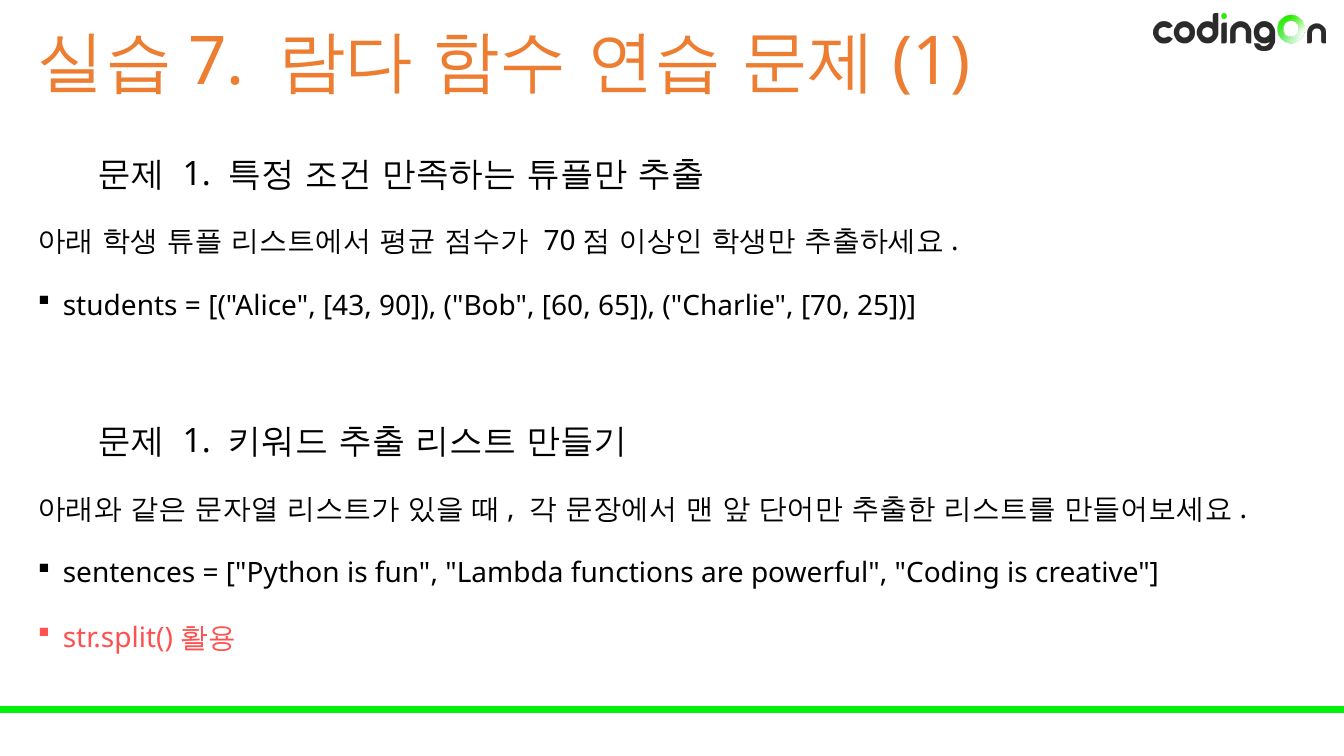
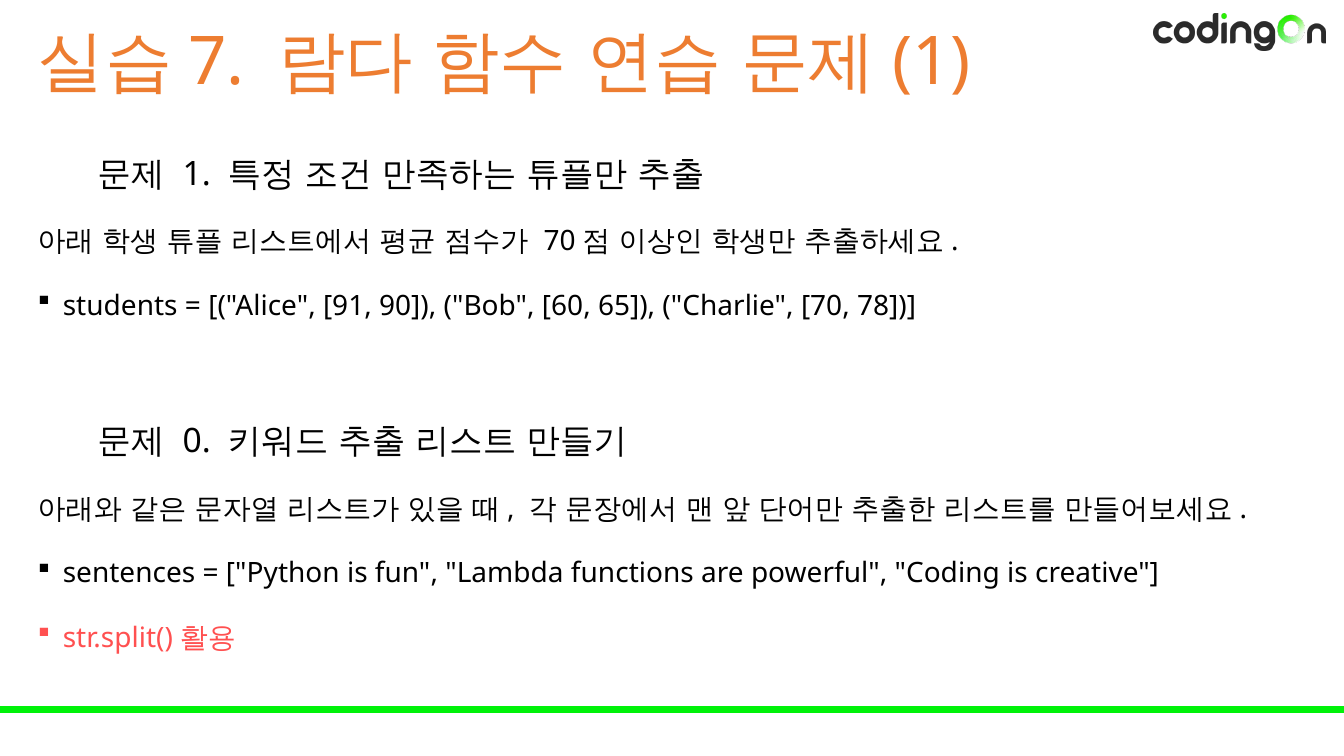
43: 43 -> 91
25: 25 -> 78
1 at (197, 442): 1 -> 0
